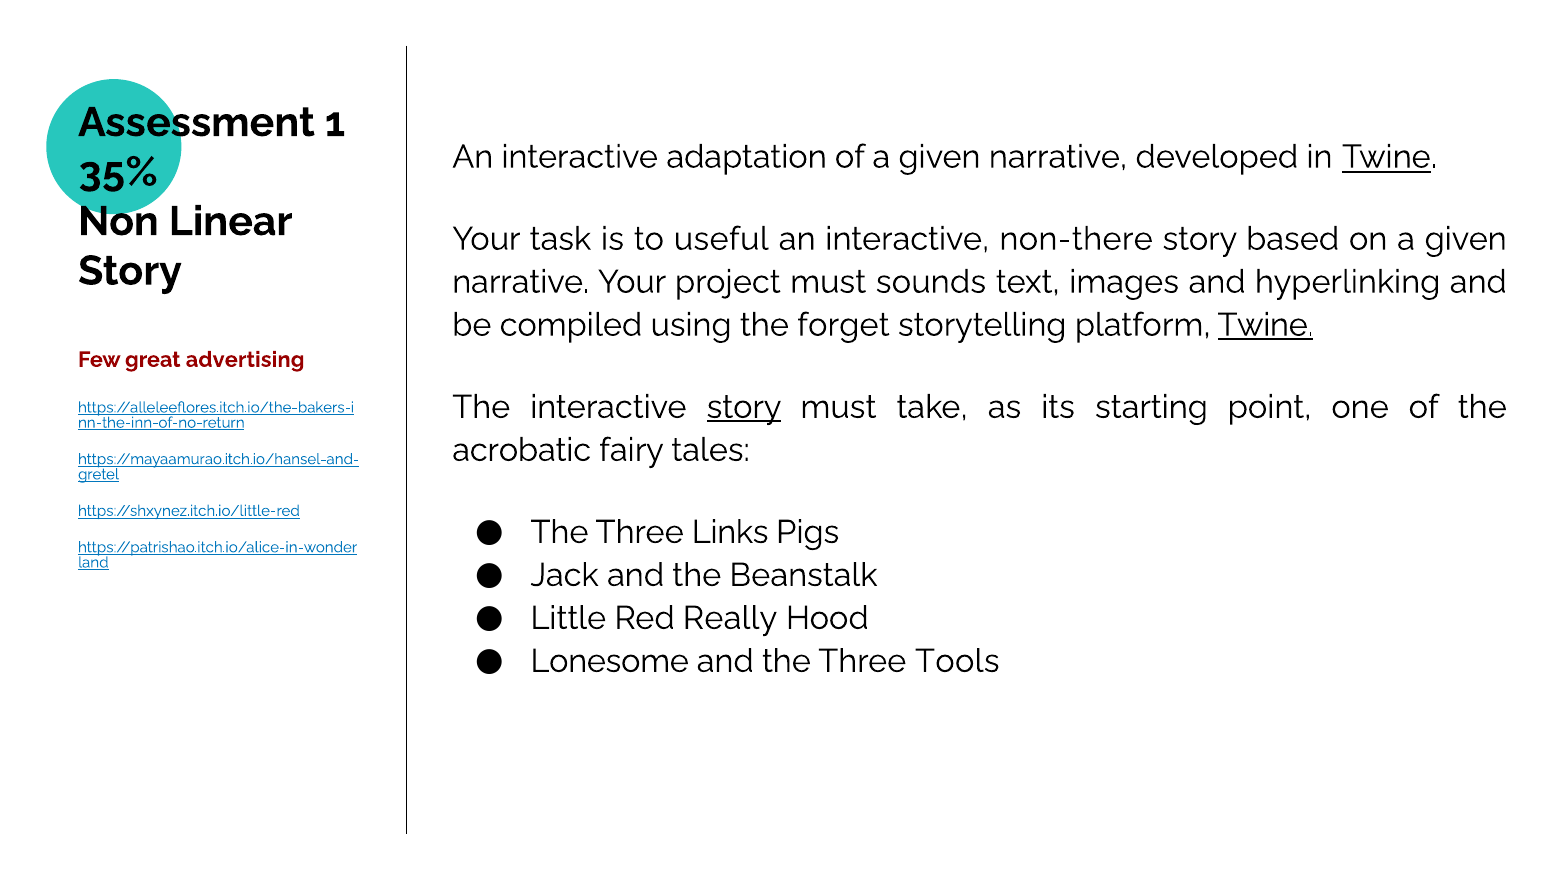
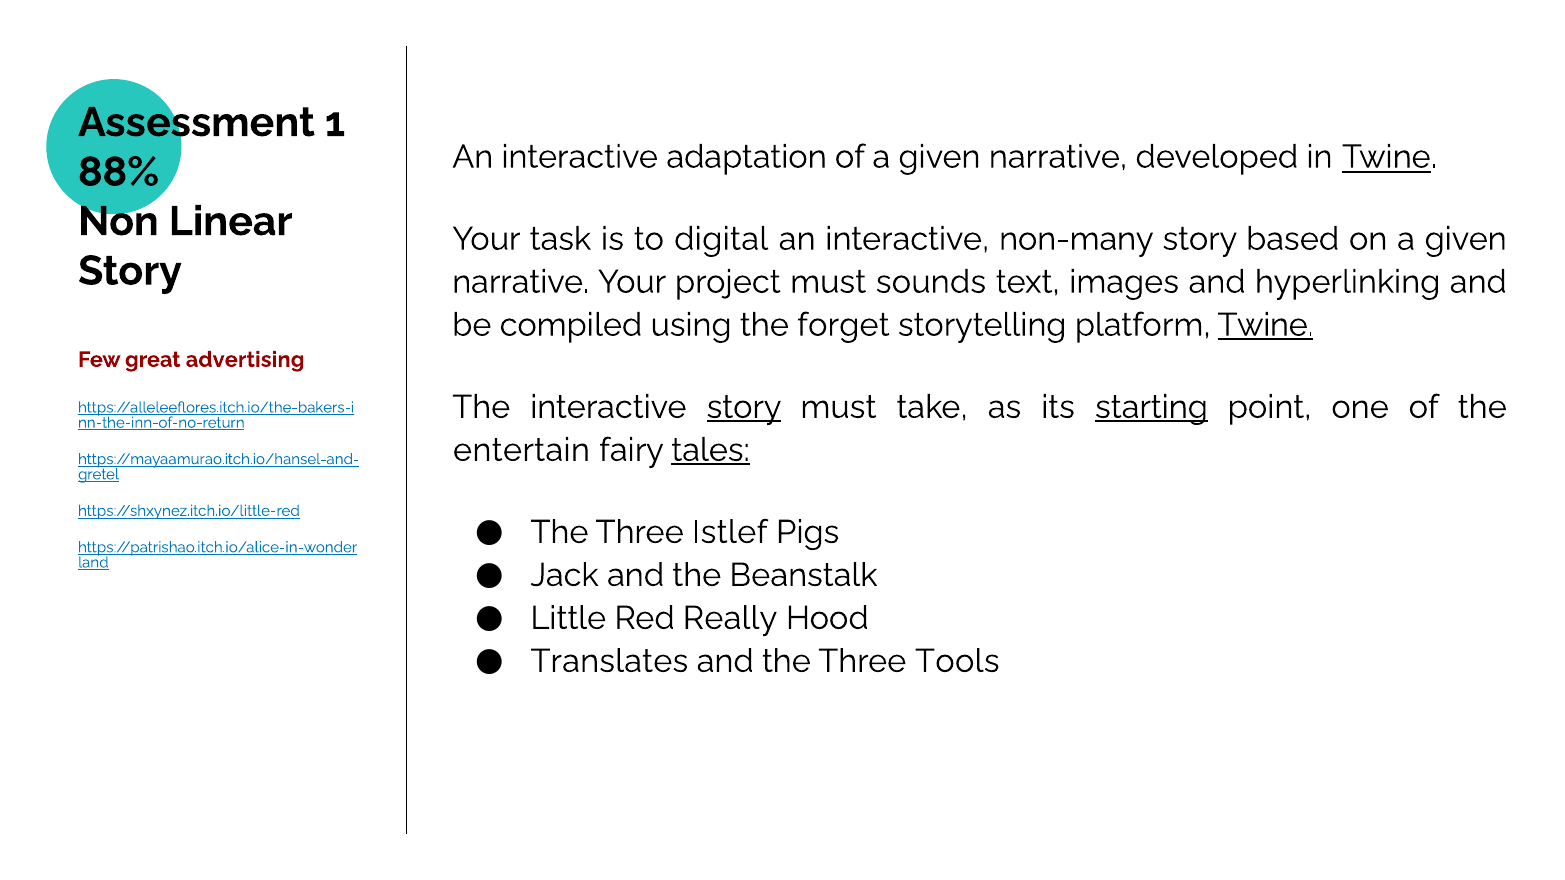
35%: 35% -> 88%
useful: useful -> digital
non-there: non-there -> non-many
starting underline: none -> present
acrobatic: acrobatic -> entertain
tales underline: none -> present
Links: Links -> Istlef
Lonesome: Lonesome -> Translates
